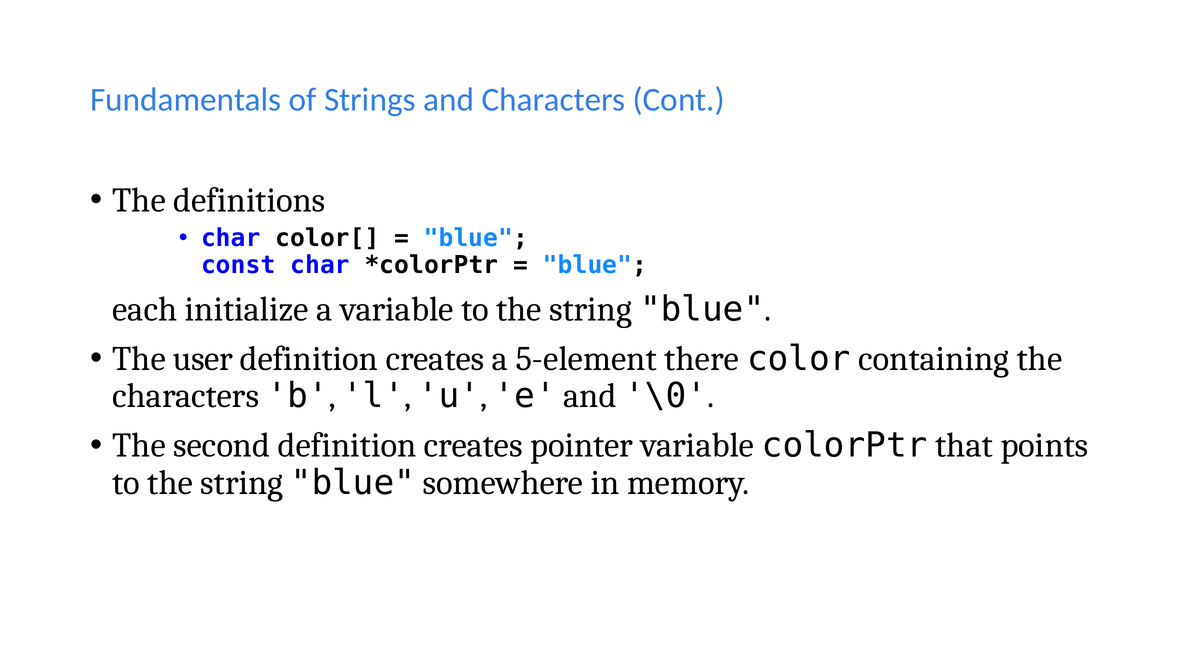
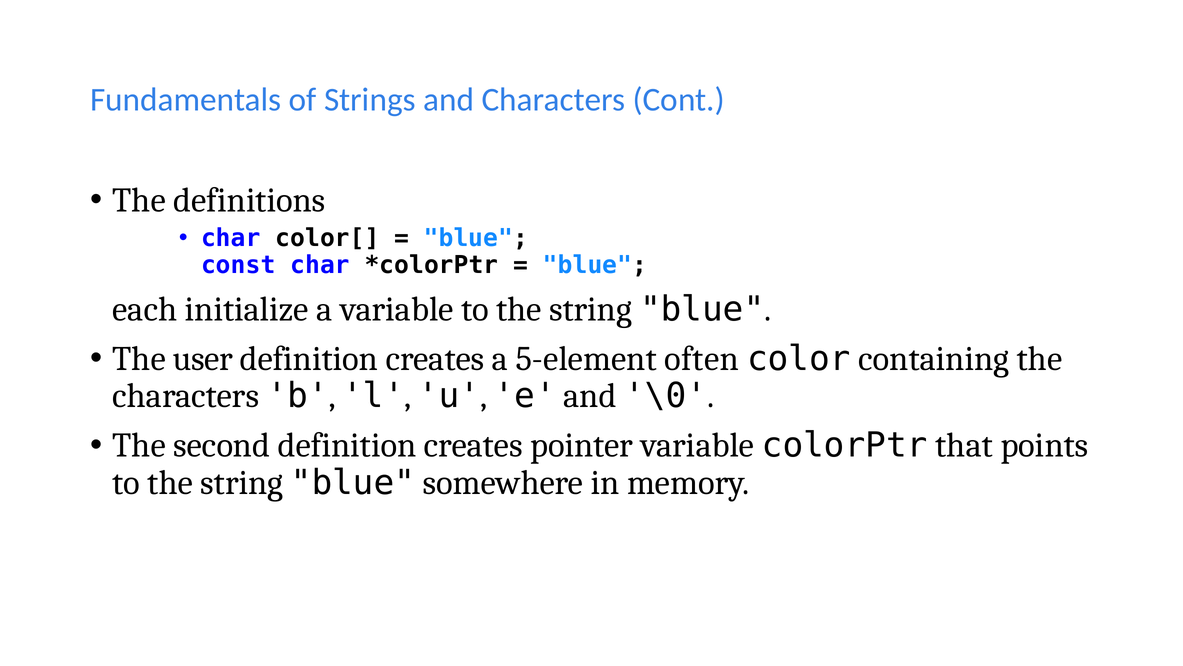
there: there -> often
